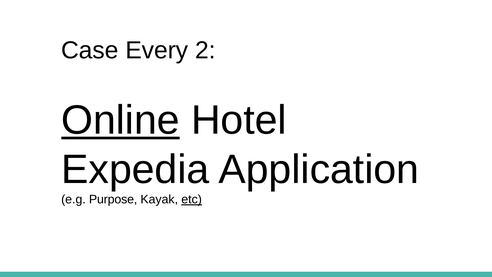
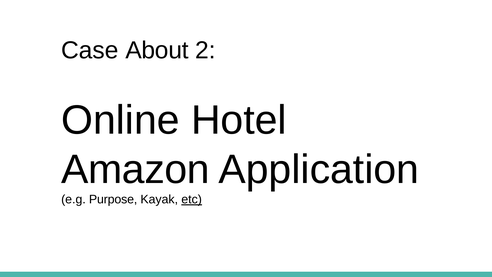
Every: Every -> About
Online underline: present -> none
Expedia: Expedia -> Amazon
